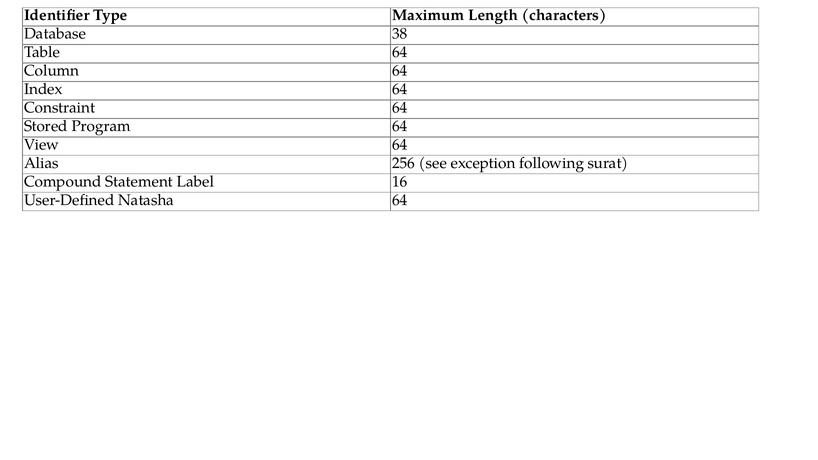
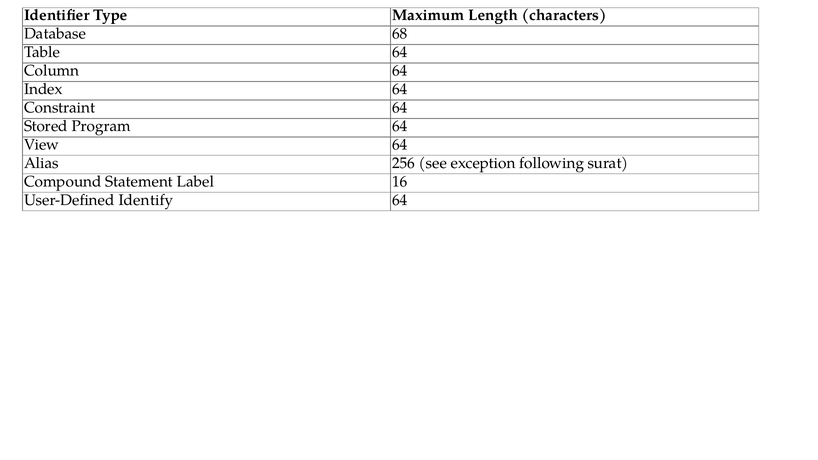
38: 38 -> 68
Natasha: Natasha -> Identify
